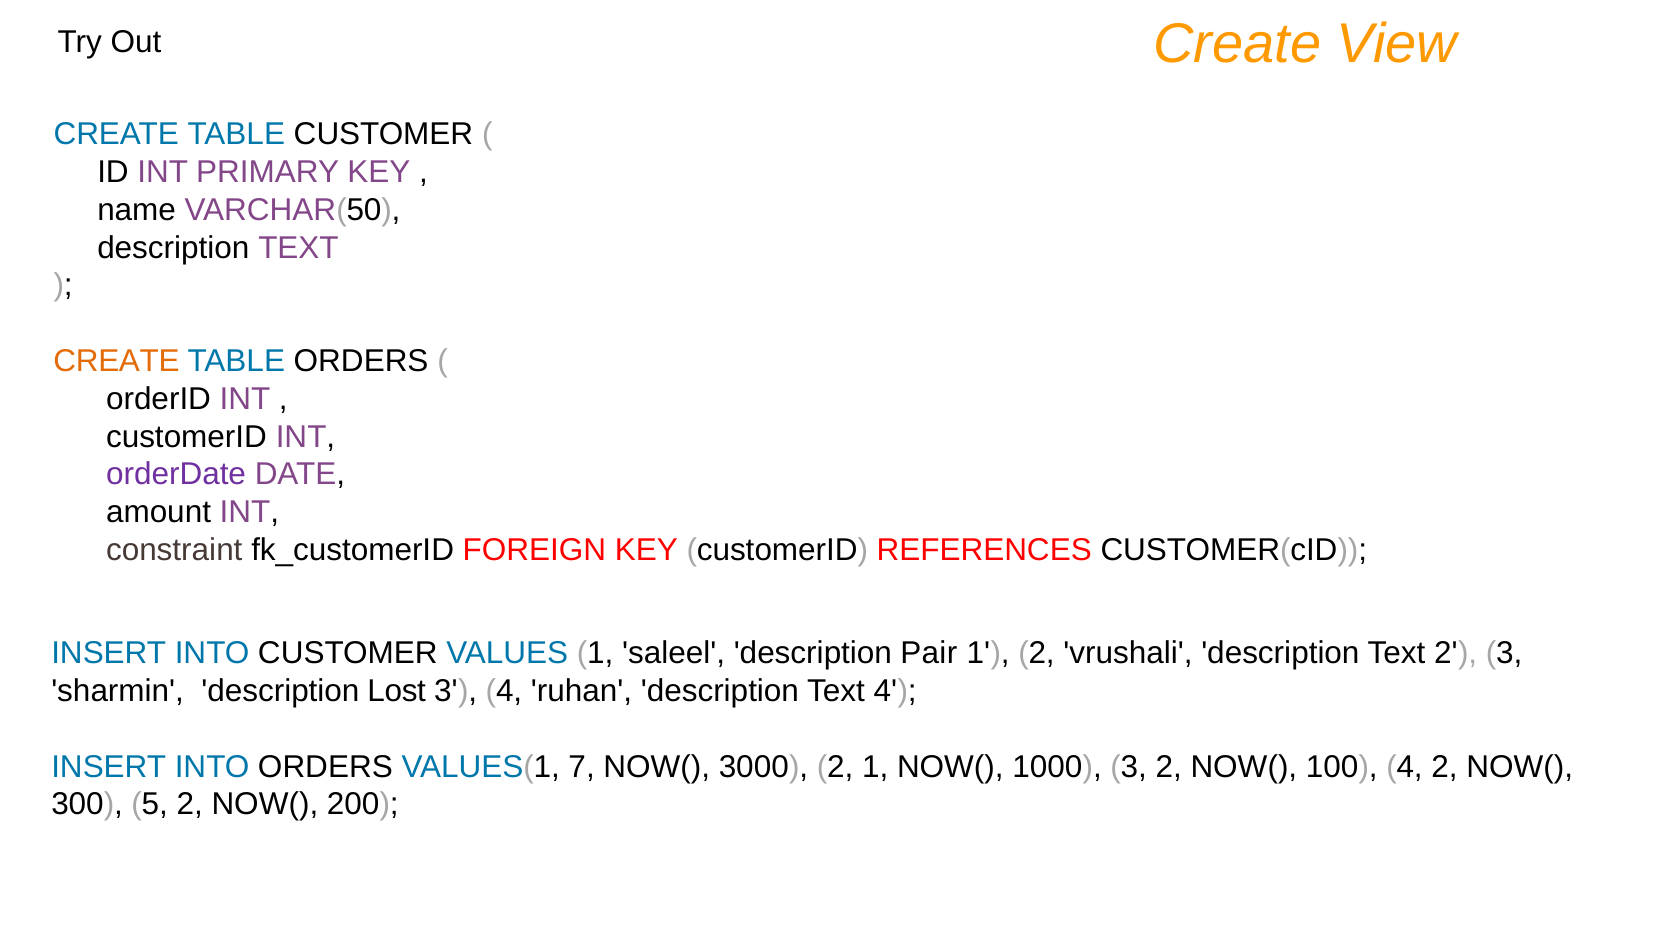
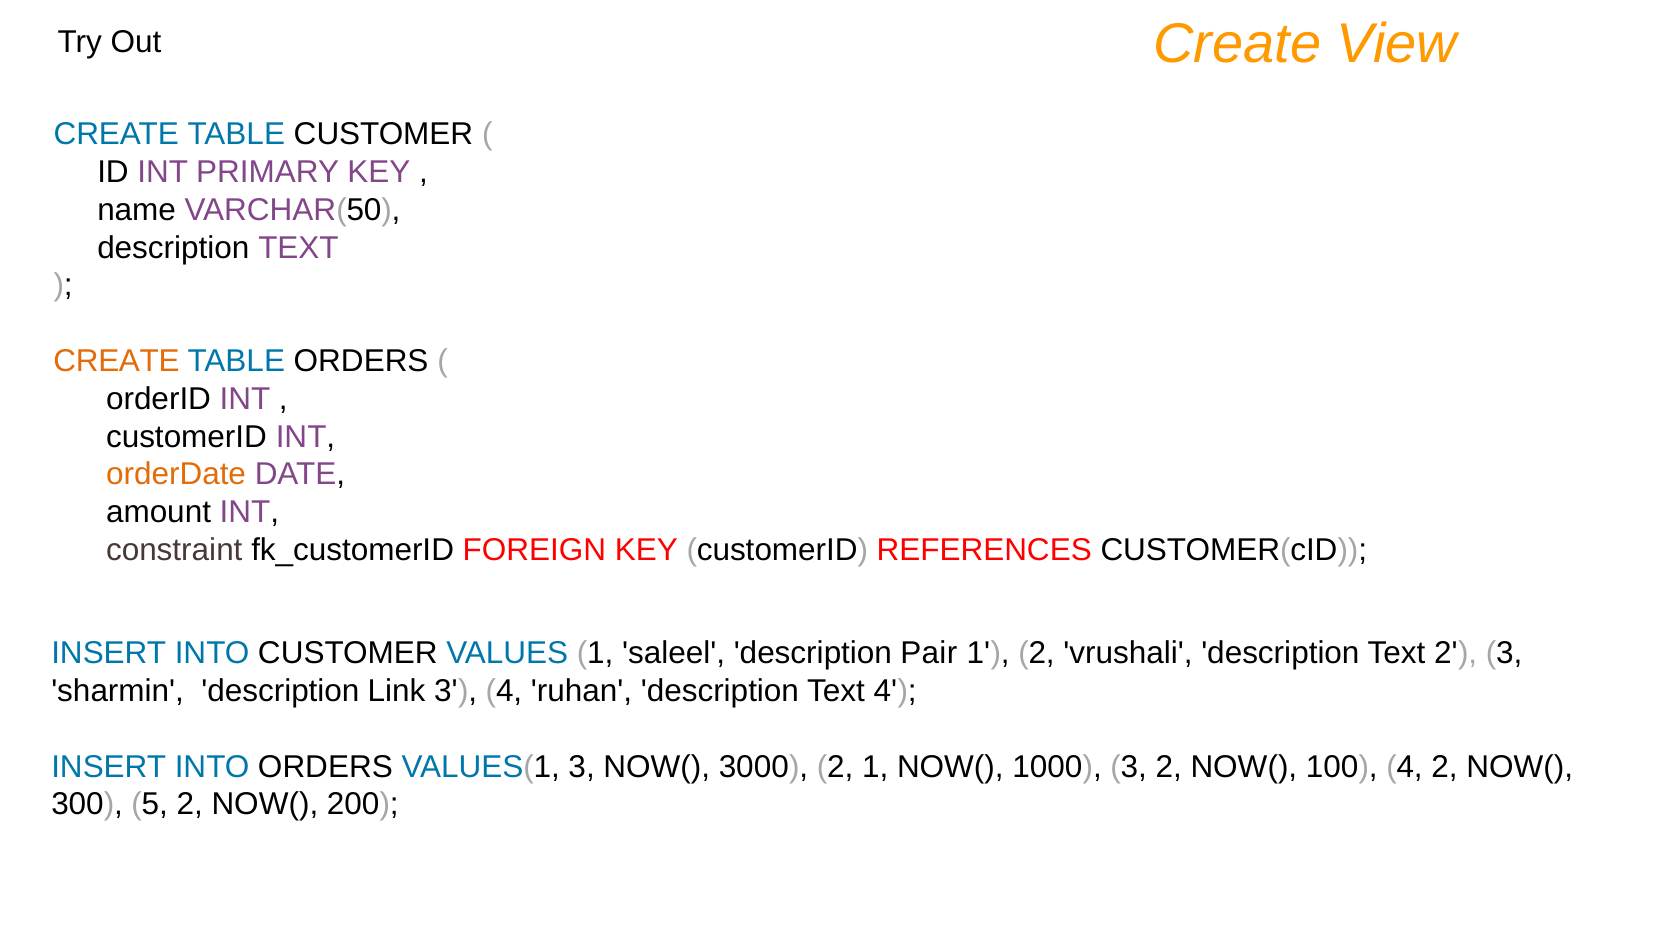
orderDate colour: purple -> orange
Lost: Lost -> Link
VALUES(1 7: 7 -> 3
